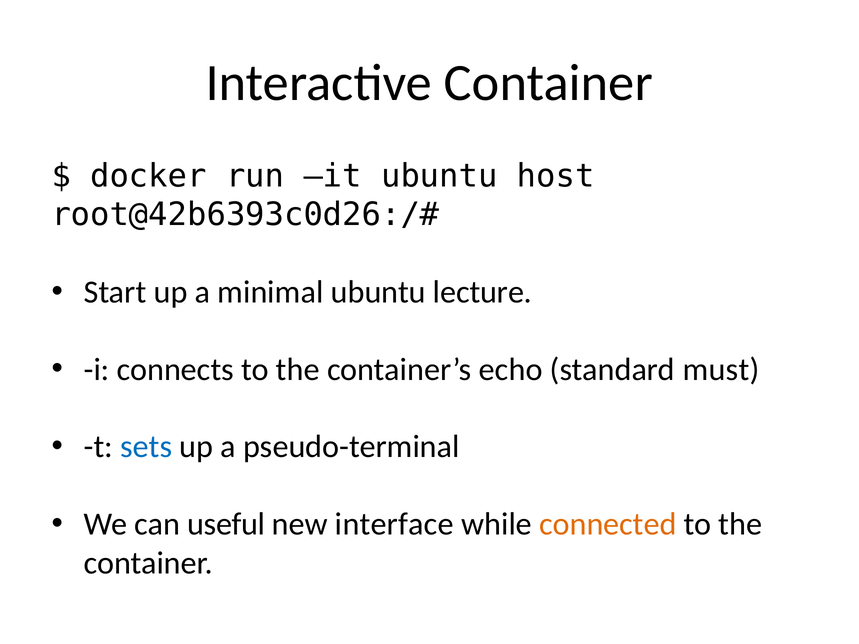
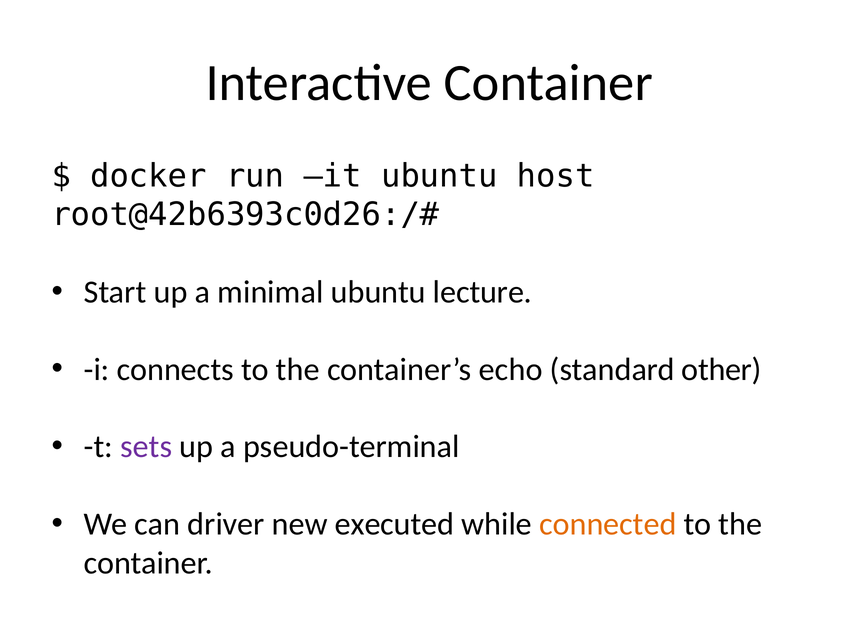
must: must -> other
sets colour: blue -> purple
useful: useful -> driver
interface: interface -> executed
